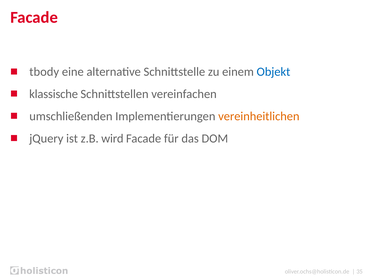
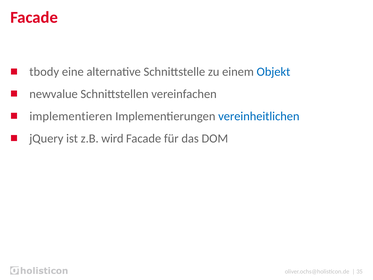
klassische: klassische -> newvalue
umschließenden: umschließenden -> implementieren
vereinheitlichen colour: orange -> blue
